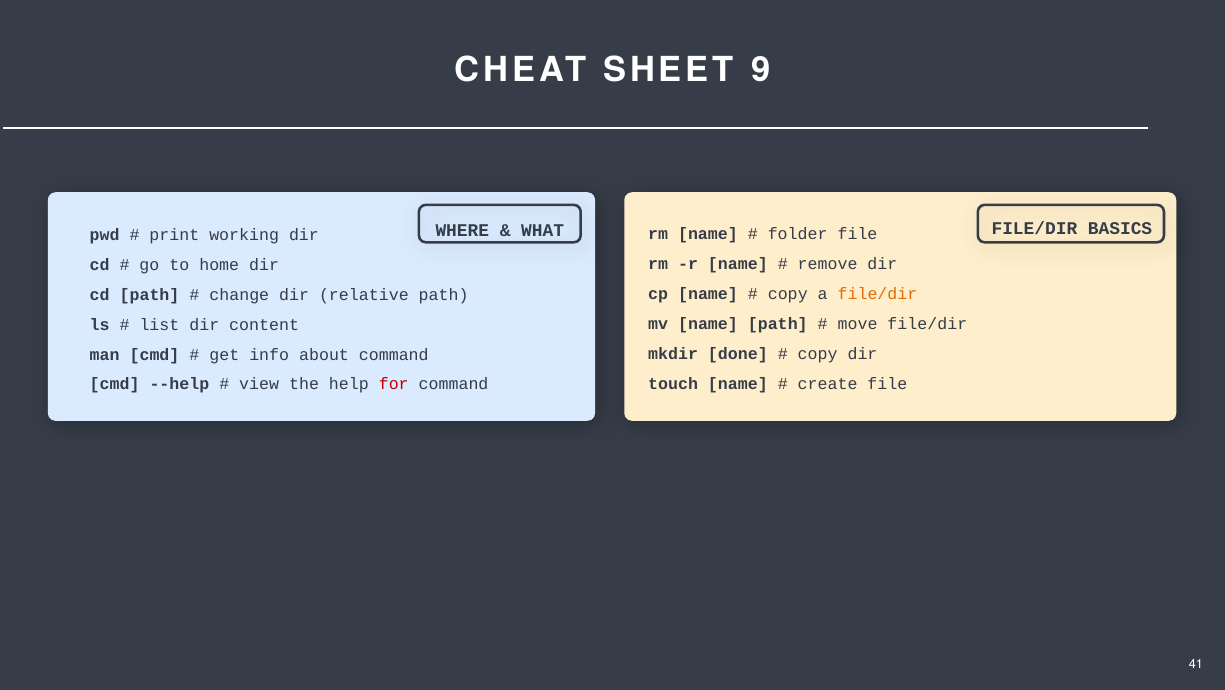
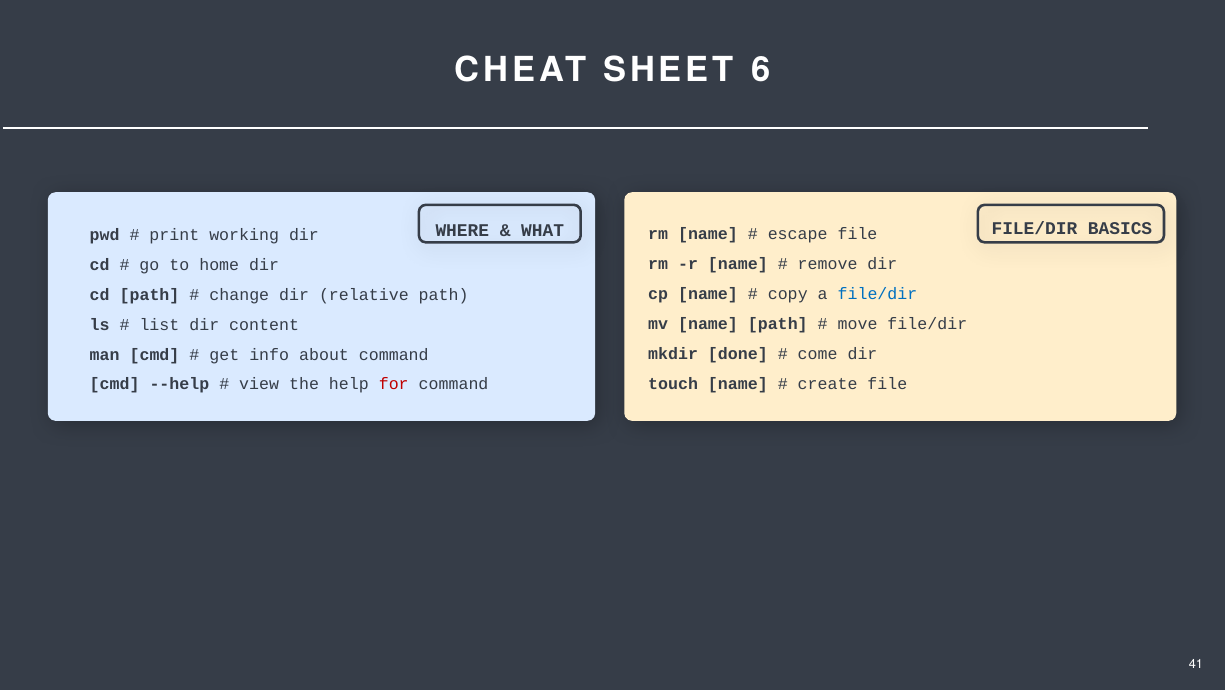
9: 9 -> 6
folder: folder -> escape
file/dir at (877, 294) colour: orange -> blue
copy at (818, 353): copy -> come
